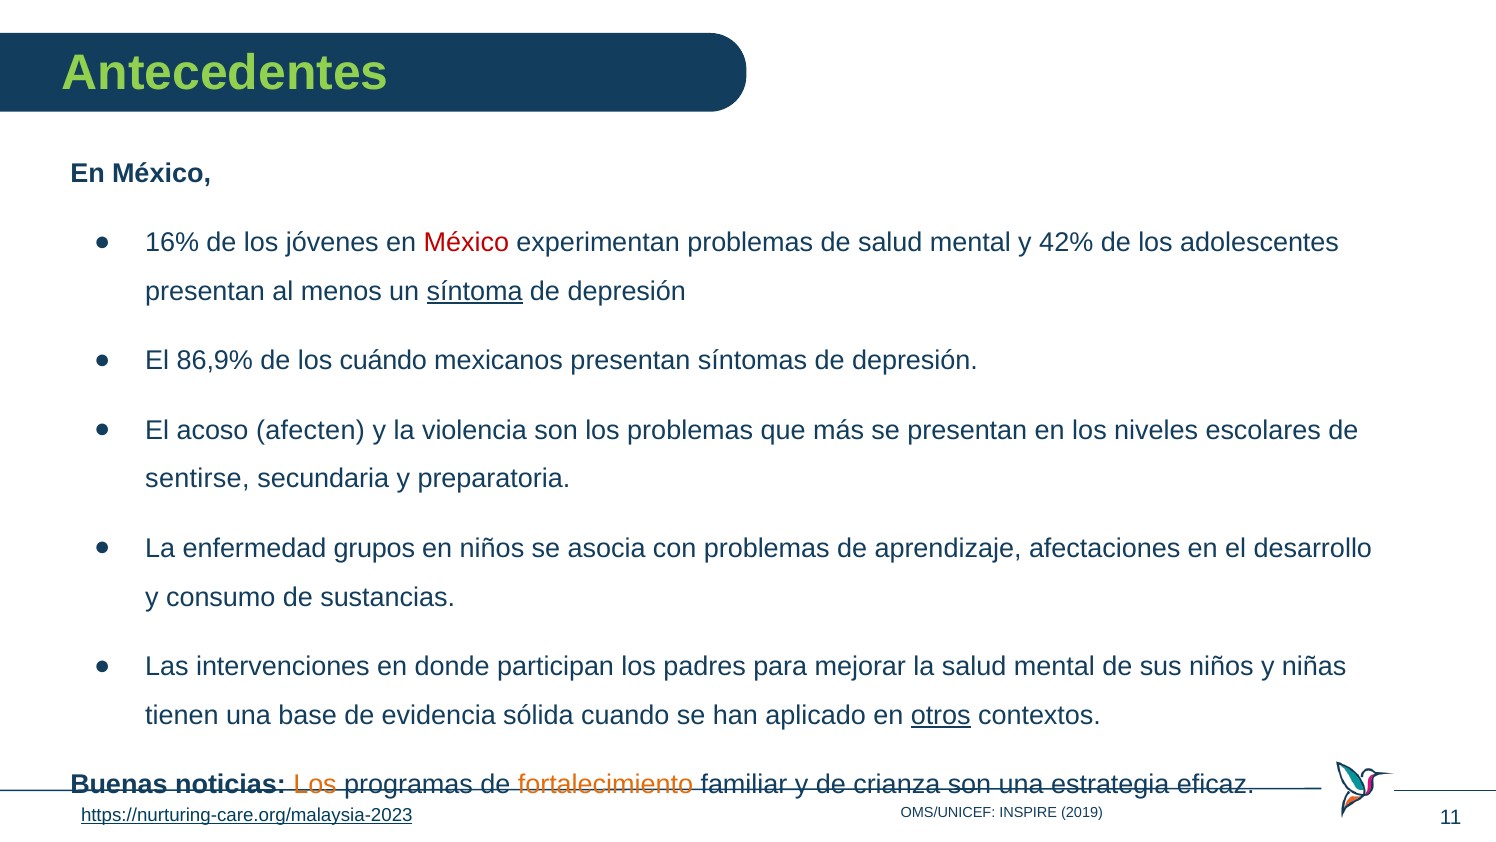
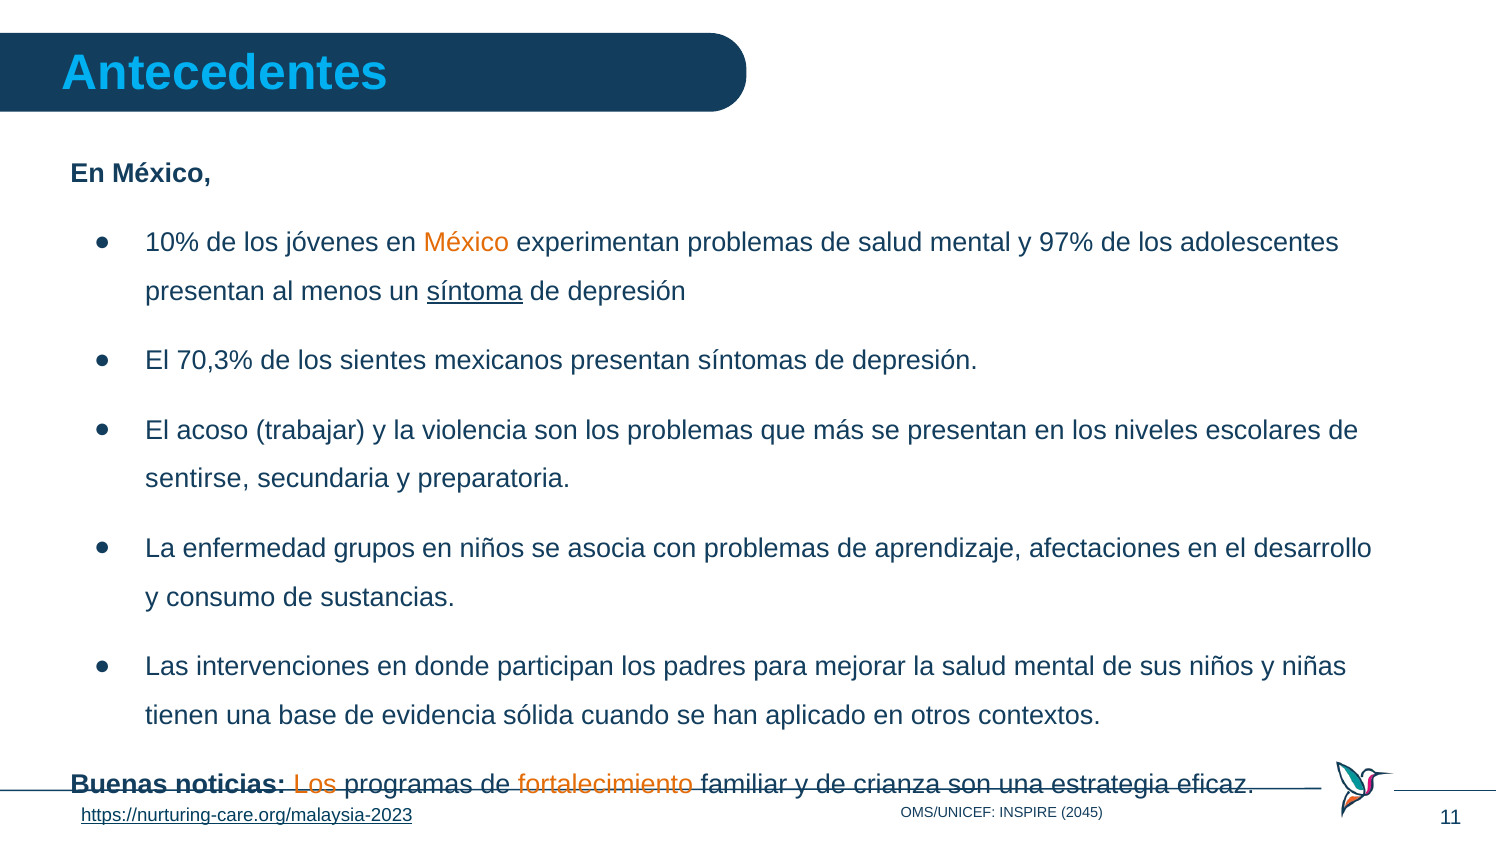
Antecedentes colour: light green -> light blue
16%: 16% -> 10%
México at (466, 243) colour: red -> orange
42%: 42% -> 97%
86,9%: 86,9% -> 70,3%
cuándo: cuándo -> sientes
afecten: afecten -> trabajar
otros underline: present -> none
2019: 2019 -> 2045
